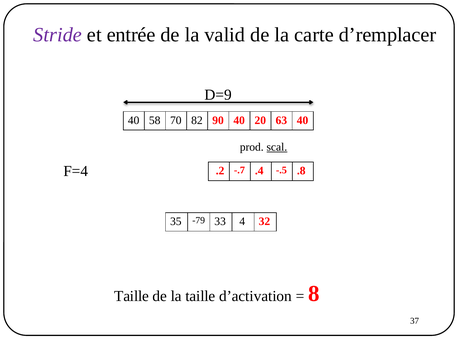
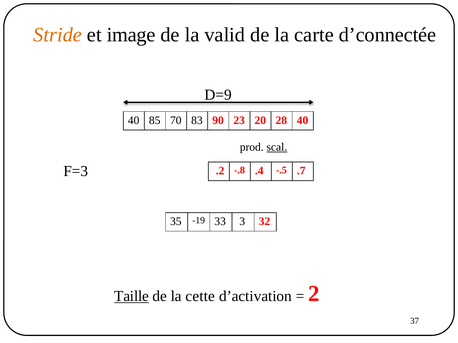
Stride colour: purple -> orange
entrée: entrée -> image
d’remplacer: d’remplacer -> d’connectée
58: 58 -> 85
82: 82 -> 83
90 40: 40 -> 23
63: 63 -> 28
F=4: F=4 -> F=3
-.7: -.7 -> -.8
.8: .8 -> .7
-79: -79 -> -19
4: 4 -> 3
Taille at (132, 297) underline: none -> present
la taille: taille -> cette
8: 8 -> 2
